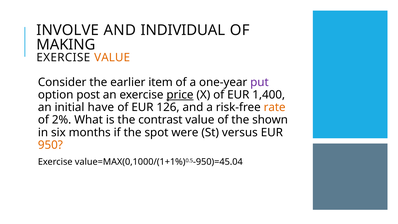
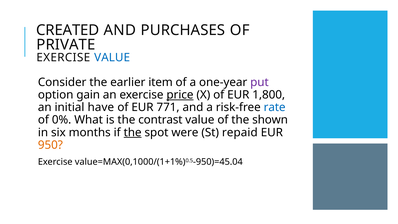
INVOLVE: INVOLVE -> CREATED
INDIVIDUAL: INDIVIDUAL -> PURCHASES
MAKING: MAKING -> PRIVATE
VALUE at (112, 57) colour: orange -> blue
post: post -> gain
1,400: 1,400 -> 1,800
126: 126 -> 771
rate colour: orange -> blue
2%: 2% -> 0%
the at (133, 132) underline: none -> present
versus: versus -> repaid
